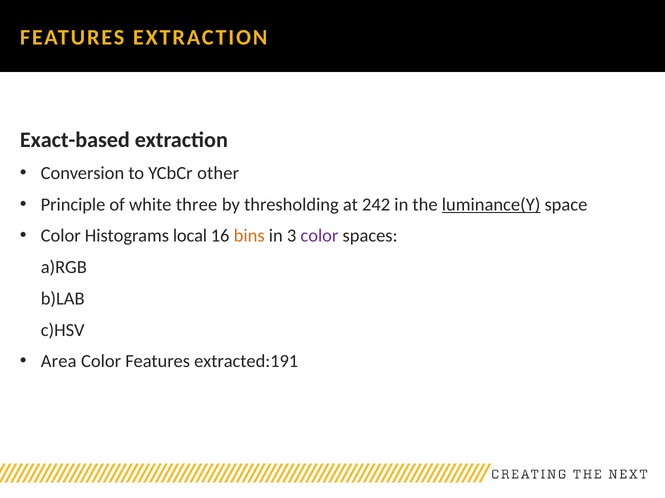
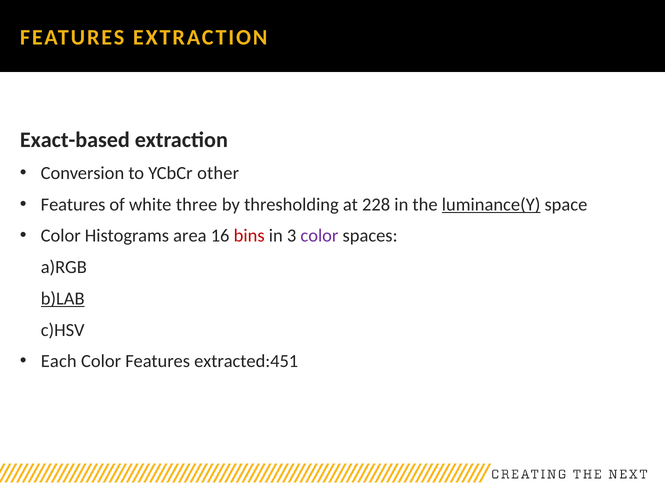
Principle at (73, 205): Principle -> Features
242: 242 -> 228
local: local -> area
bins colour: orange -> red
b)LAB underline: none -> present
Area: Area -> Each
extracted:191: extracted:191 -> extracted:451
